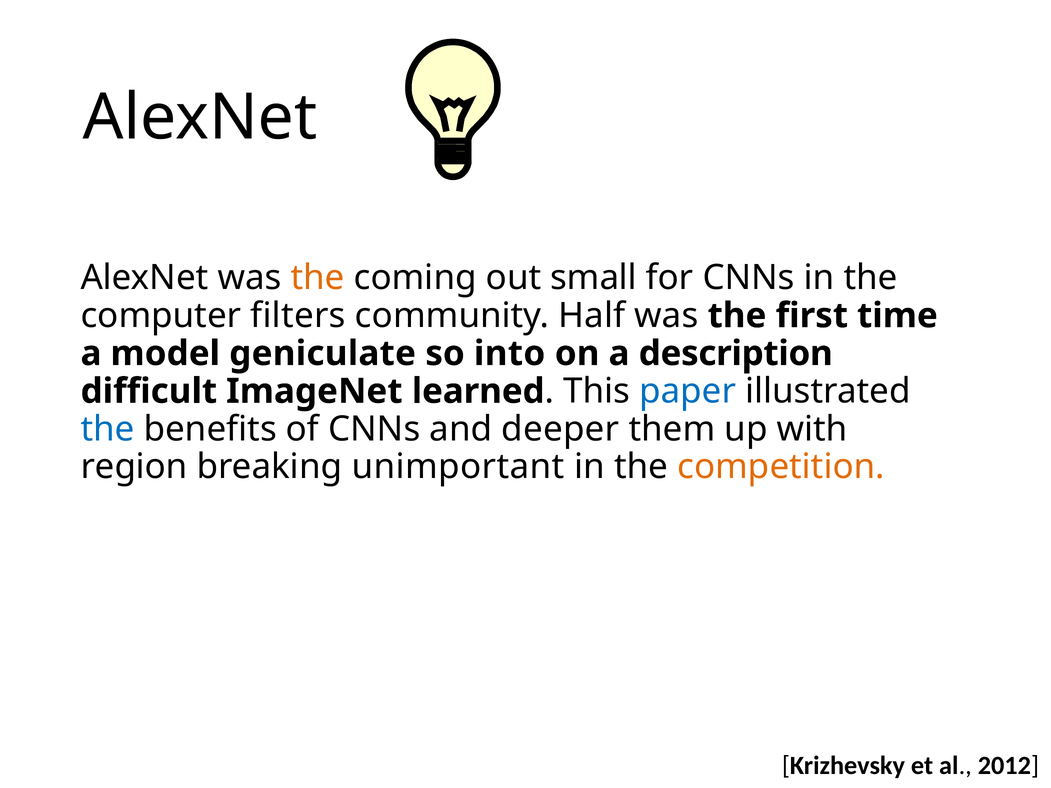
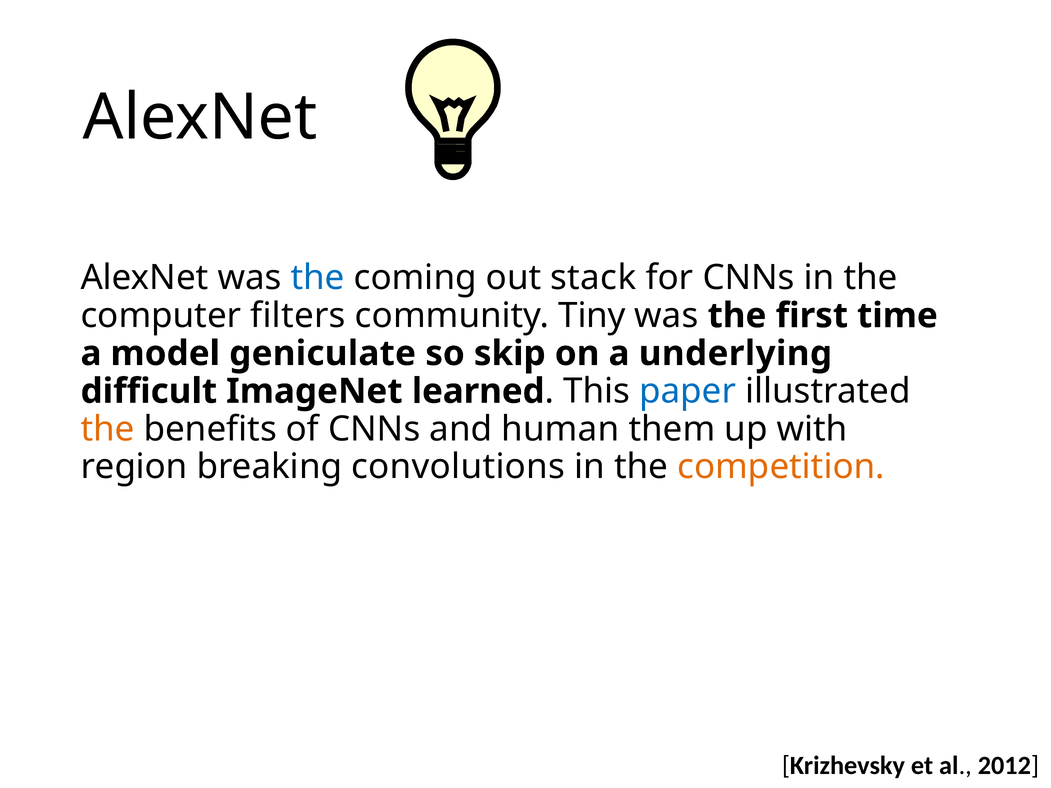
the at (318, 278) colour: orange -> blue
small: small -> stack
Half: Half -> Tiny
into: into -> skip
description: description -> underlying
the at (108, 429) colour: blue -> orange
deeper: deeper -> human
unimportant: unimportant -> convolutions
